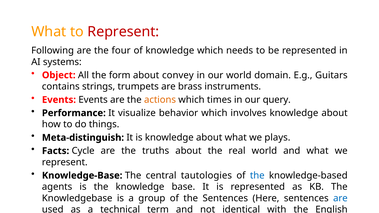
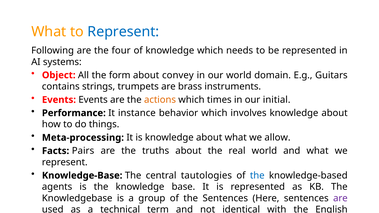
Represent at (123, 32) colour: red -> blue
query: query -> initial
visualize: visualize -> instance
Meta-distinguish: Meta-distinguish -> Meta-processing
plays: plays -> allow
Cycle: Cycle -> Pairs
are at (340, 198) colour: blue -> purple
